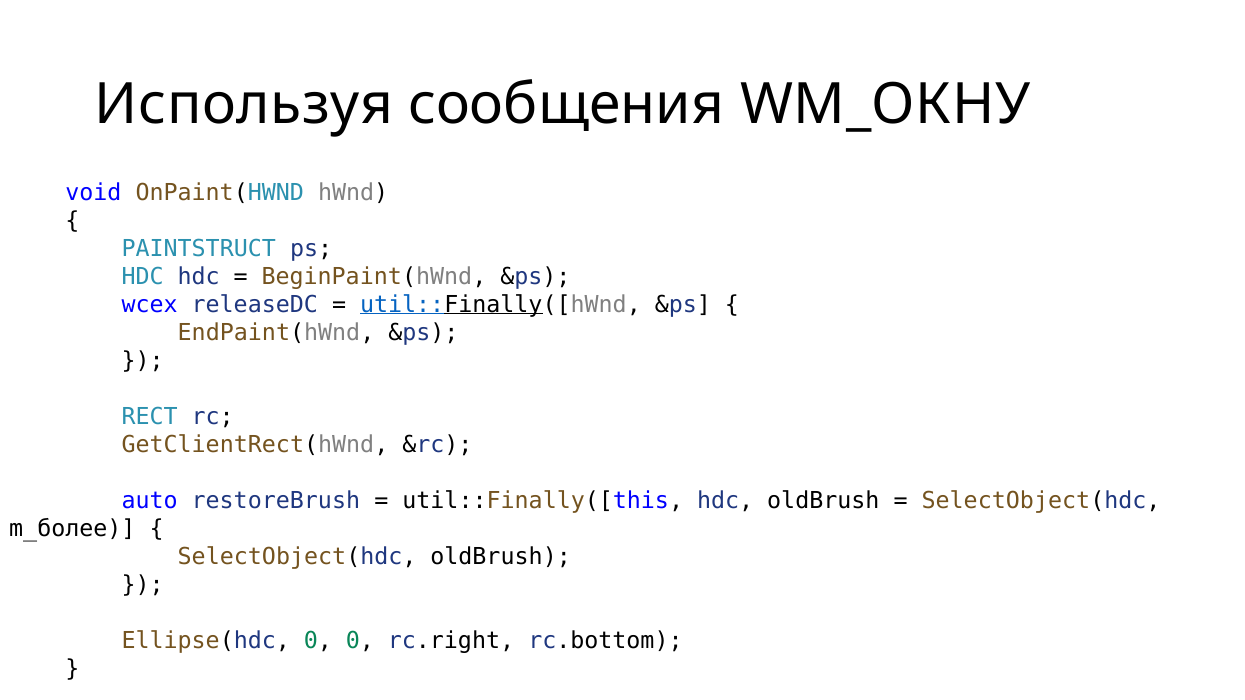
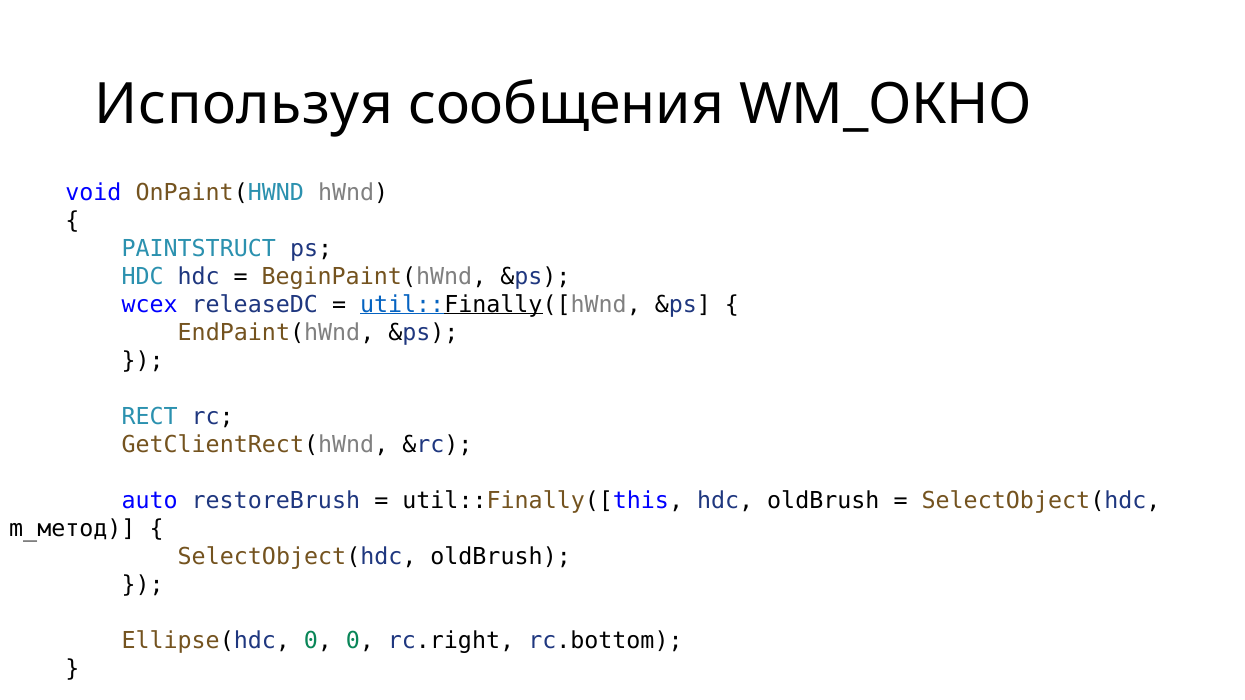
WM_ОКНУ: WM_ОКНУ -> WM_ОКНО
m_более: m_более -> m_метод
